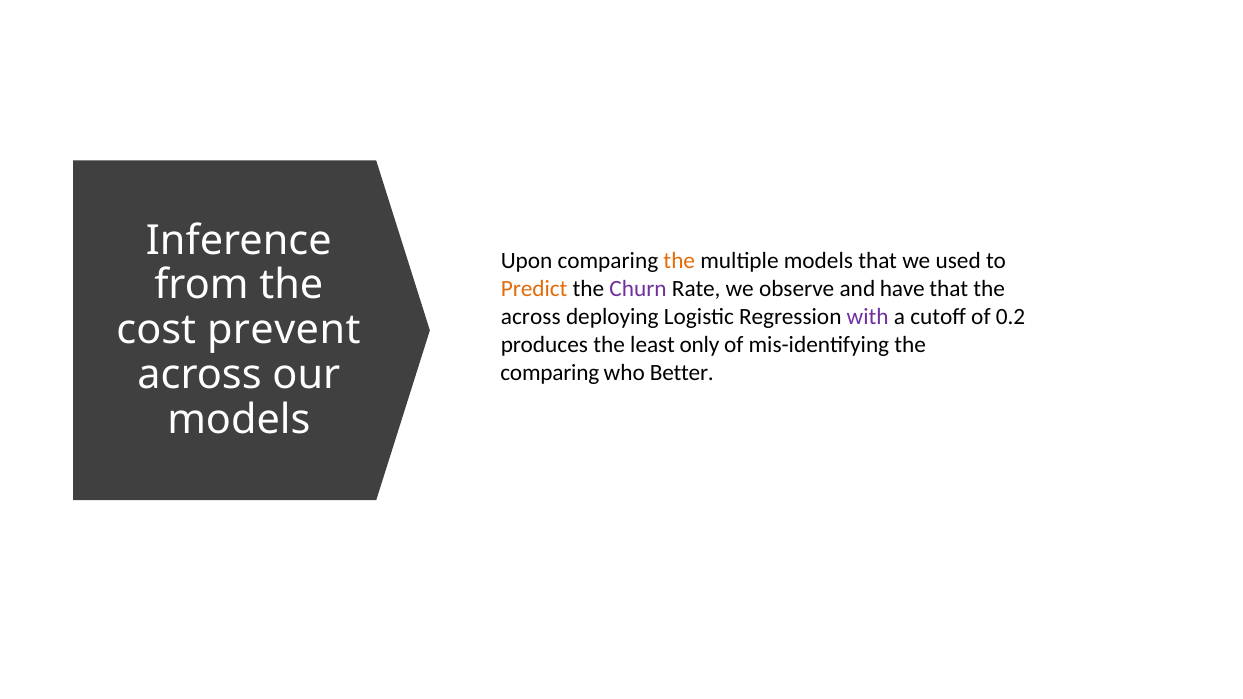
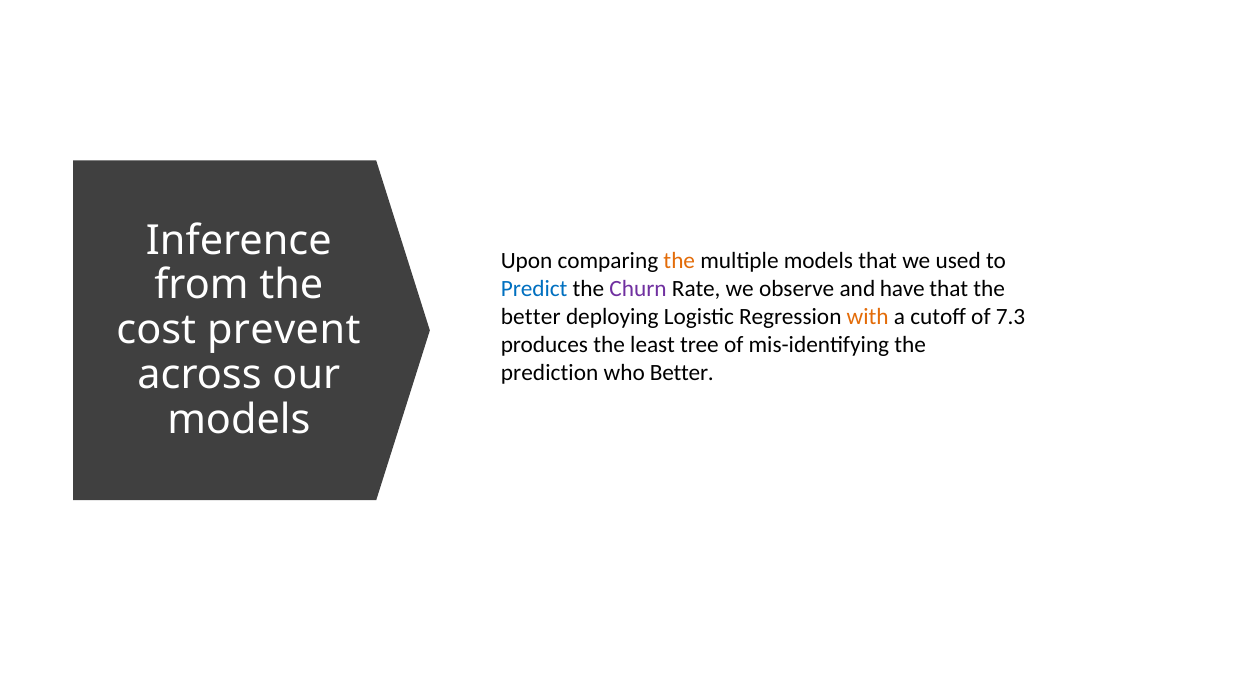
Predict colour: orange -> blue
across at (531, 317): across -> better
with colour: purple -> orange
0.2: 0.2 -> 7.3
only: only -> tree
comparing at (550, 373): comparing -> prediction
